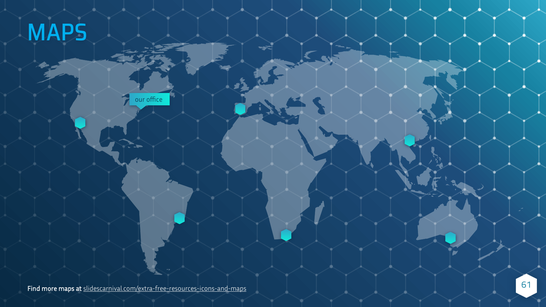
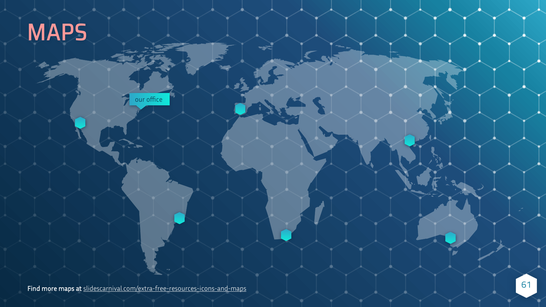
MAPS at (57, 32) colour: light blue -> pink
